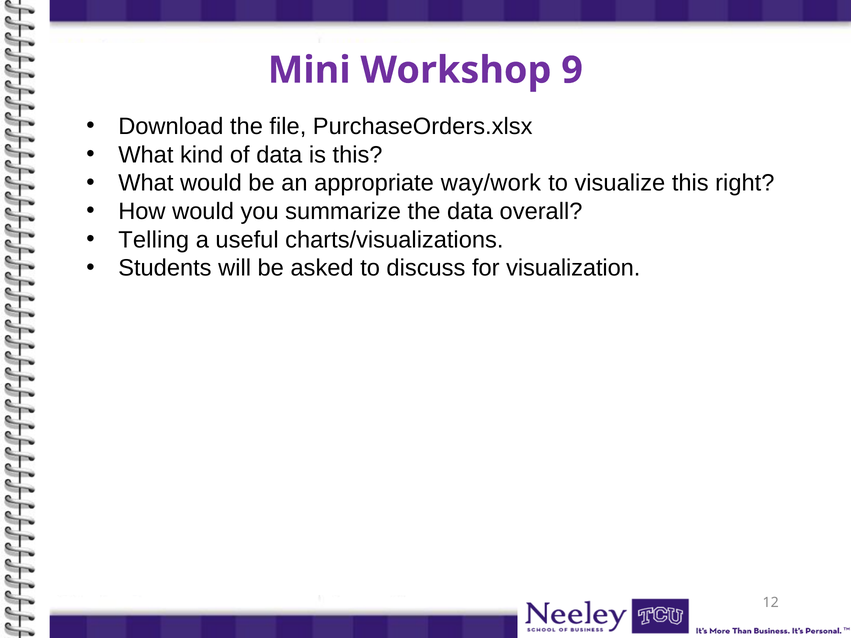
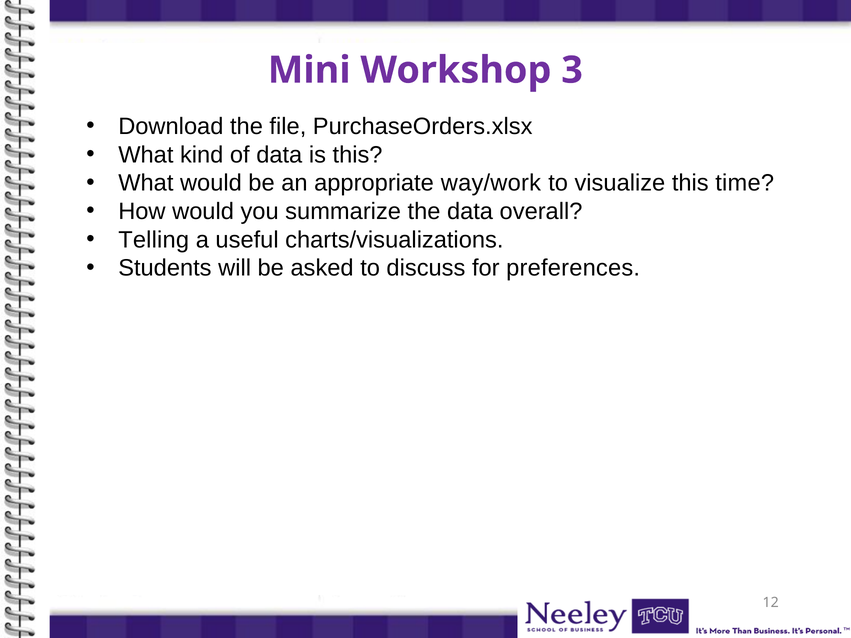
9: 9 -> 3
right: right -> time
visualization: visualization -> preferences
